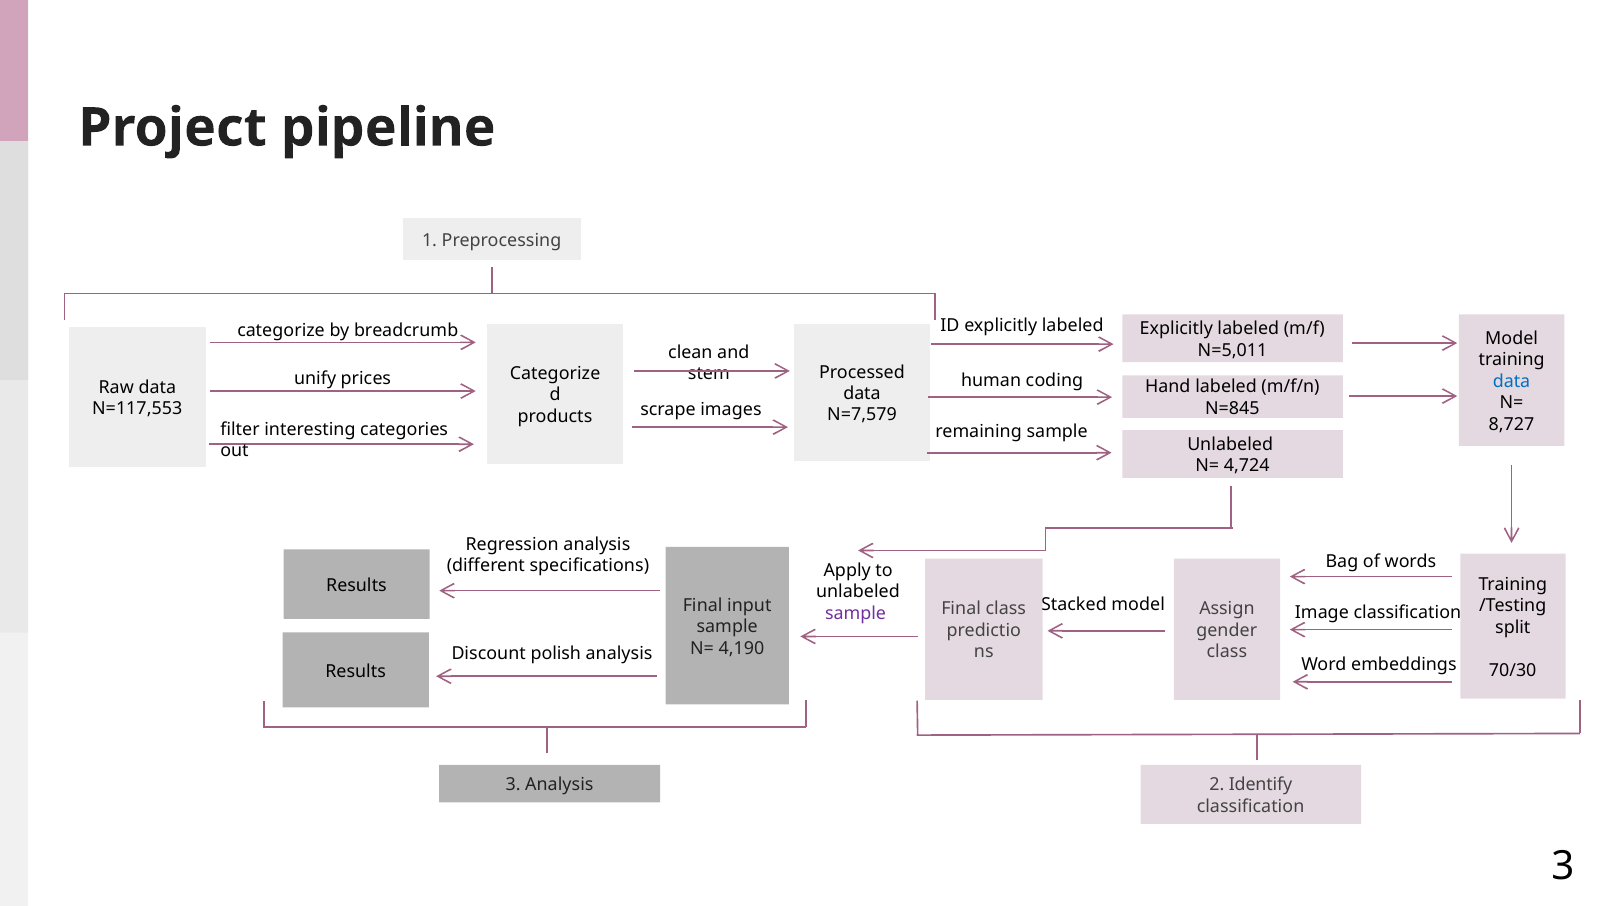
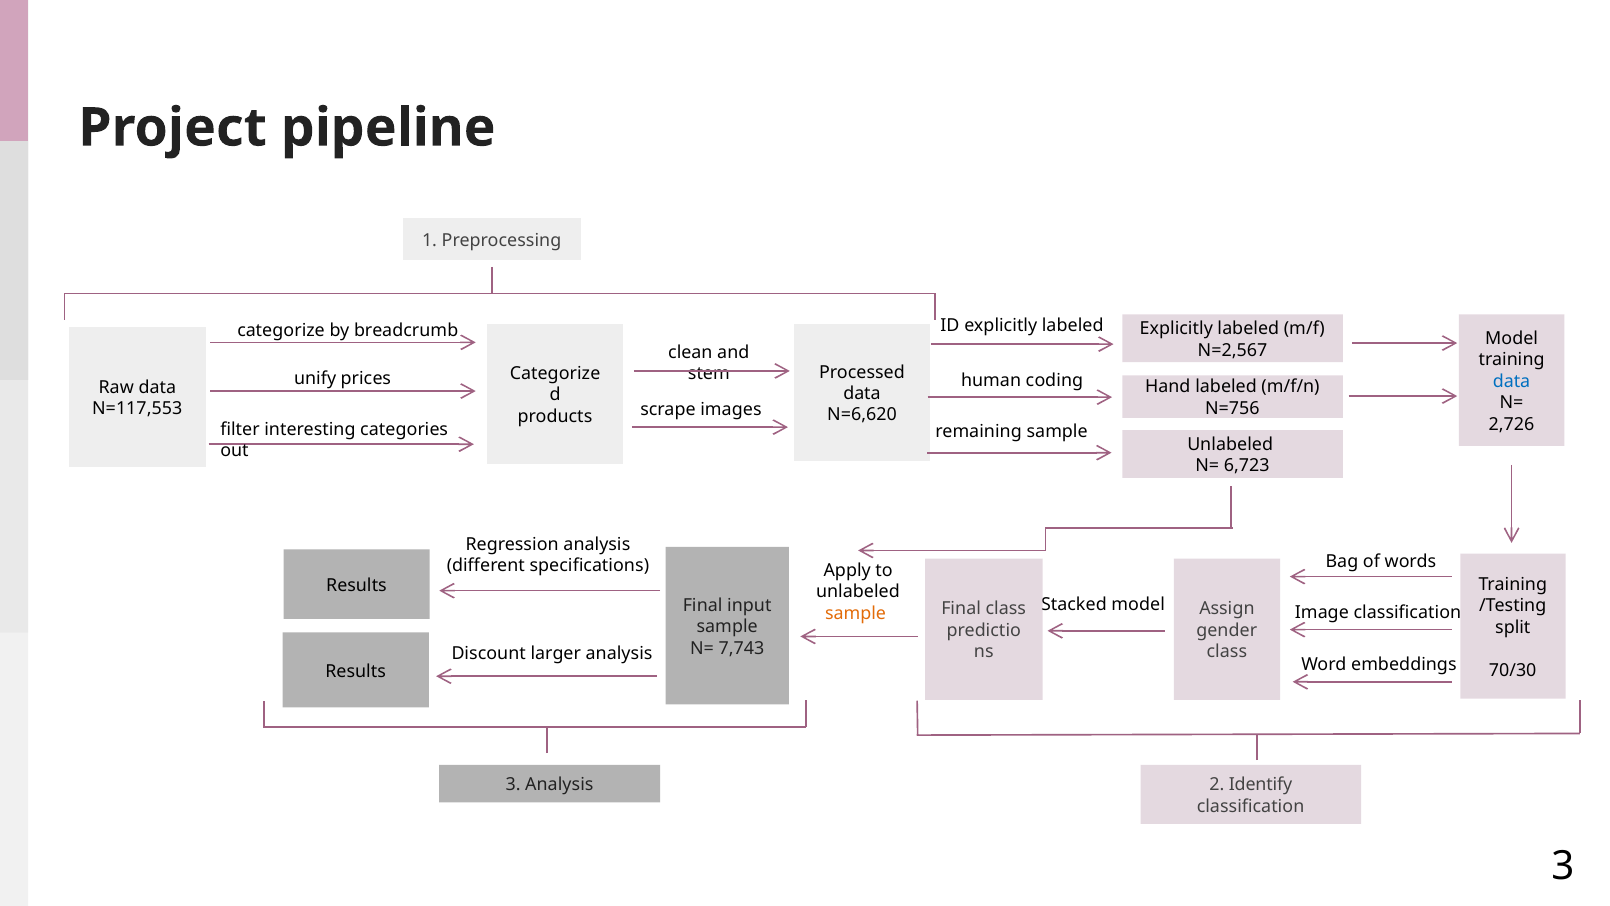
N=5,011: N=5,011 -> N=2,567
N=845: N=845 -> N=756
N=7,579: N=7,579 -> N=6,620
8,727: 8,727 -> 2,726
4,724: 4,724 -> 6,723
sample at (856, 613) colour: purple -> orange
4,190: 4,190 -> 7,743
polish: polish -> larger
